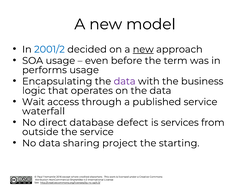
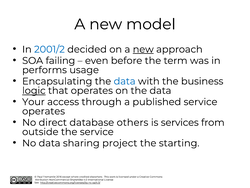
SOA usage: usage -> failing
data at (125, 81) colour: purple -> blue
logic underline: none -> present
Wait: Wait -> Your
waterfall at (44, 111): waterfall -> operates
defect: defect -> others
